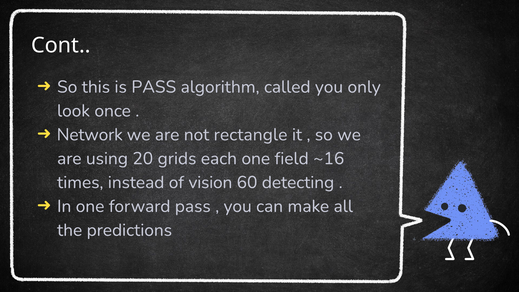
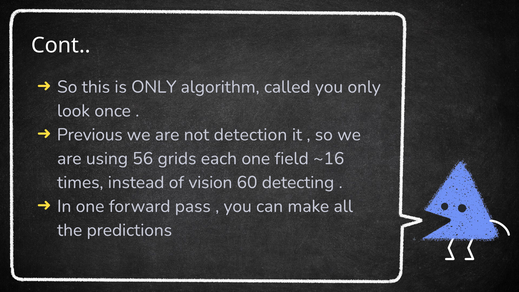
is PASS: PASS -> ONLY
Network: Network -> Previous
rectangle: rectangle -> detection
20: 20 -> 56
